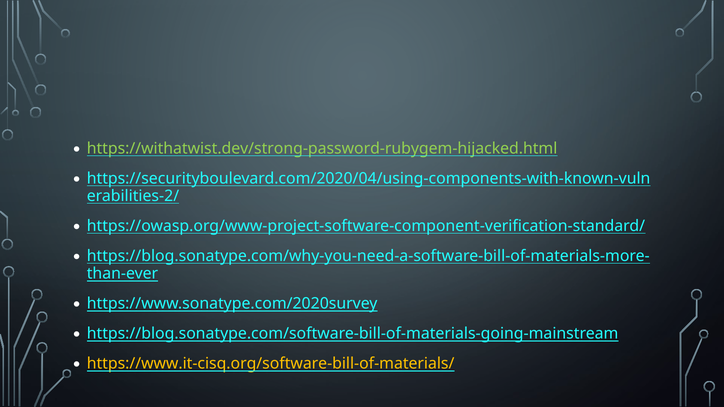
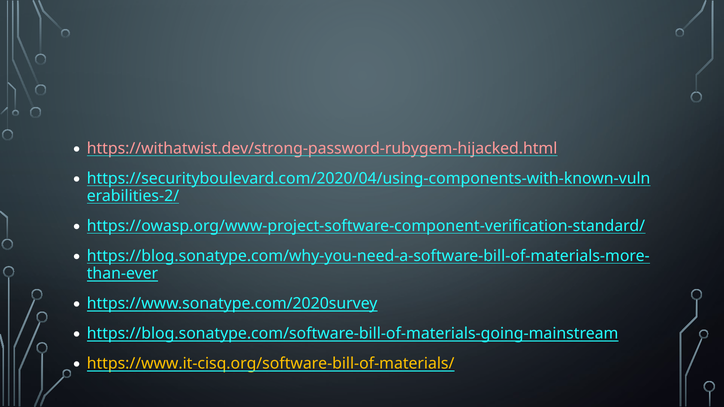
https://withatwist.dev/strong-password-rubygem-hijacked.html colour: light green -> pink
